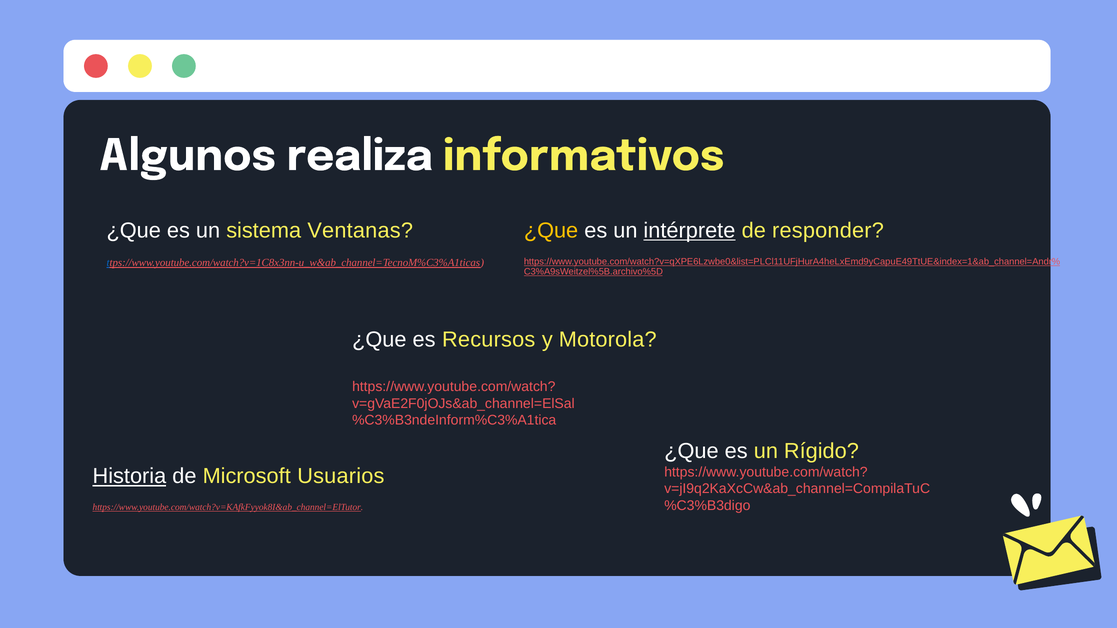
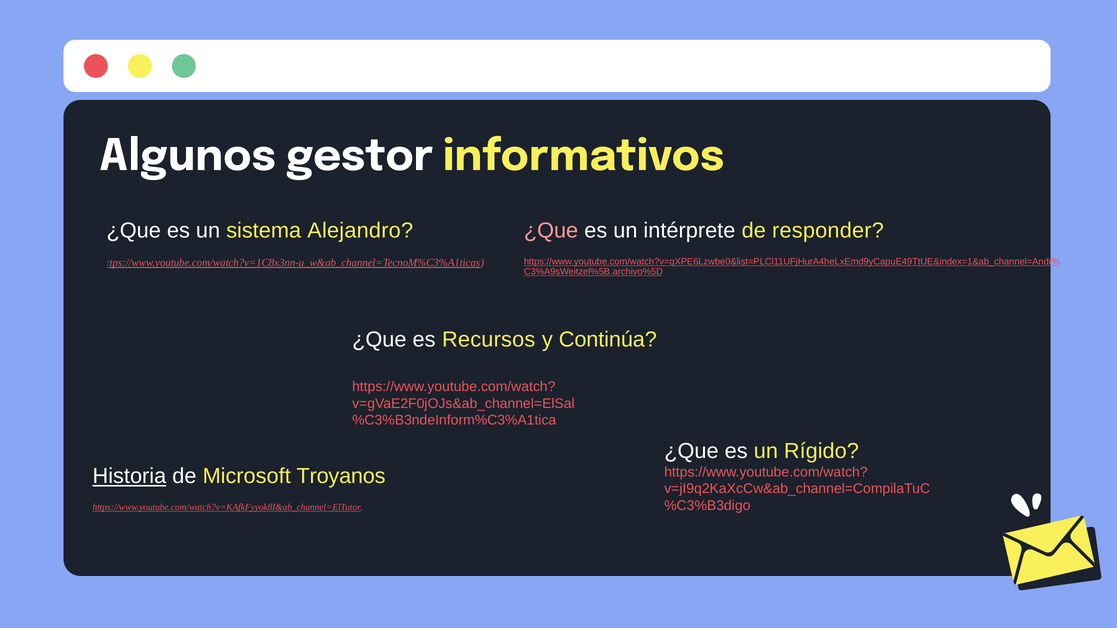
realiza: realiza -> gestor
Ventanas: Ventanas -> Alejandro
¿Que at (551, 231) colour: yellow -> pink
intérprete underline: present -> none
Motorola: Motorola -> Continúa
Usuarios: Usuarios -> Troyanos
